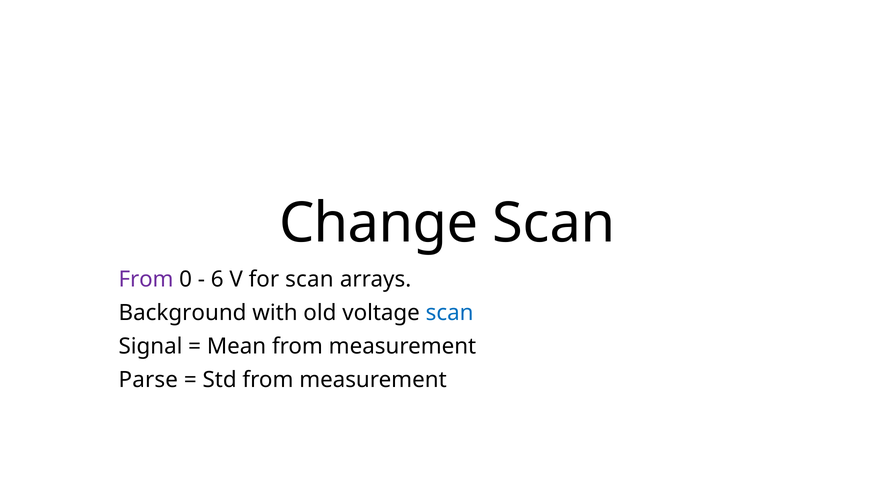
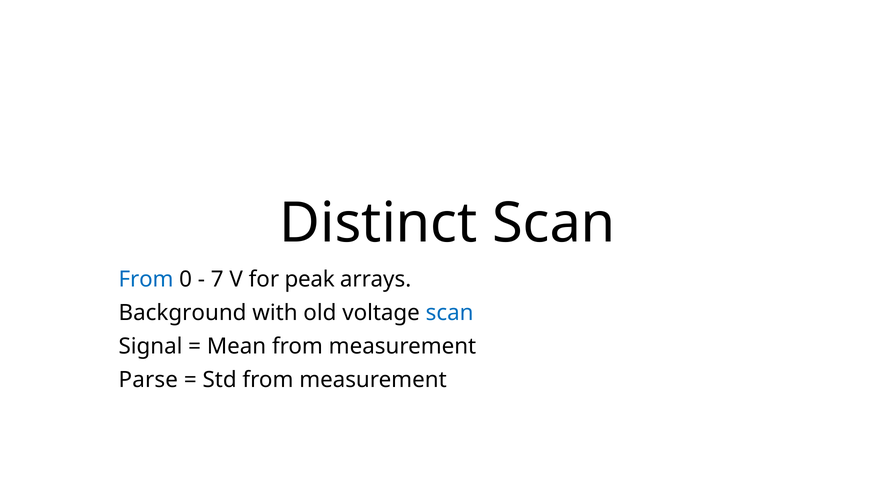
Change: Change -> Distinct
From at (146, 280) colour: purple -> blue
6: 6 -> 7
for scan: scan -> peak
